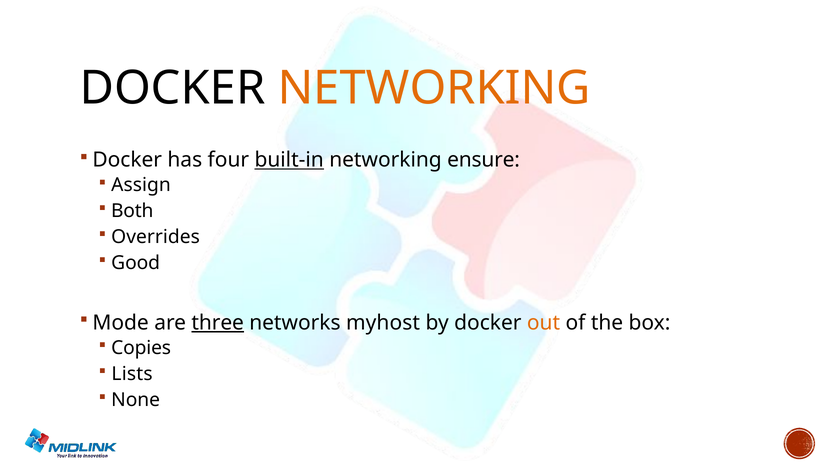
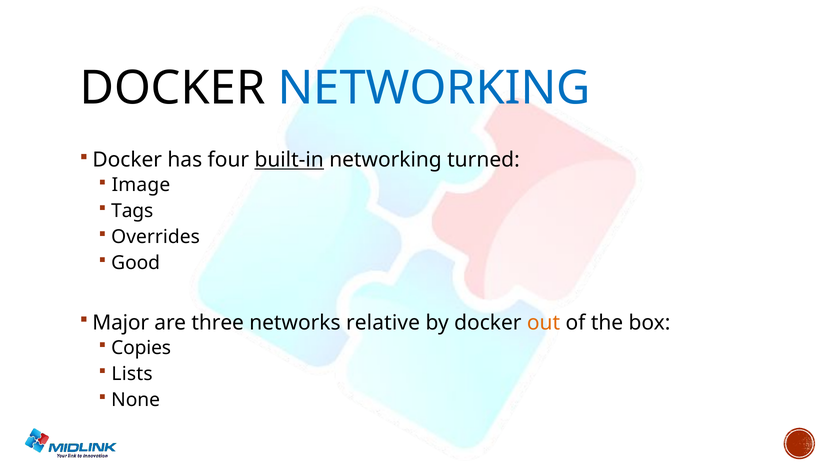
NETWORKING at (434, 88) colour: orange -> blue
ensure: ensure -> turned
Assign: Assign -> Image
Both: Both -> Tags
Mode: Mode -> Major
three underline: present -> none
myhost: myhost -> relative
